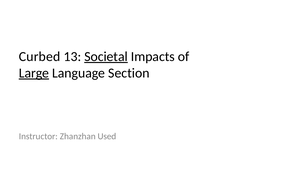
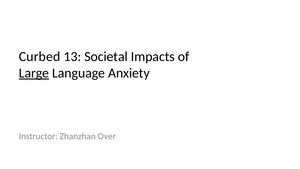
Societal underline: present -> none
Section: Section -> Anxiety
Used: Used -> Over
